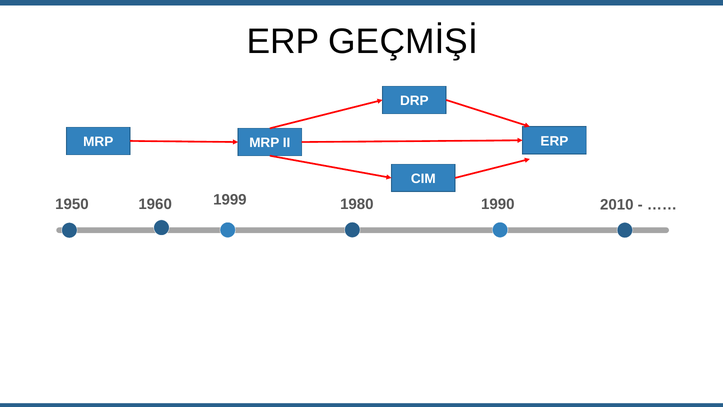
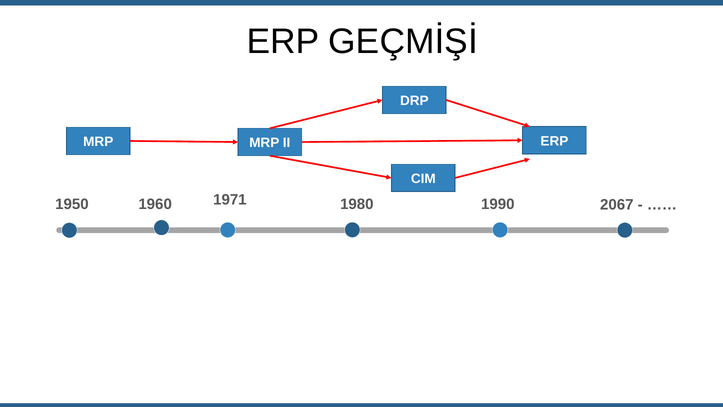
1999: 1999 -> 1971
2010: 2010 -> 2067
